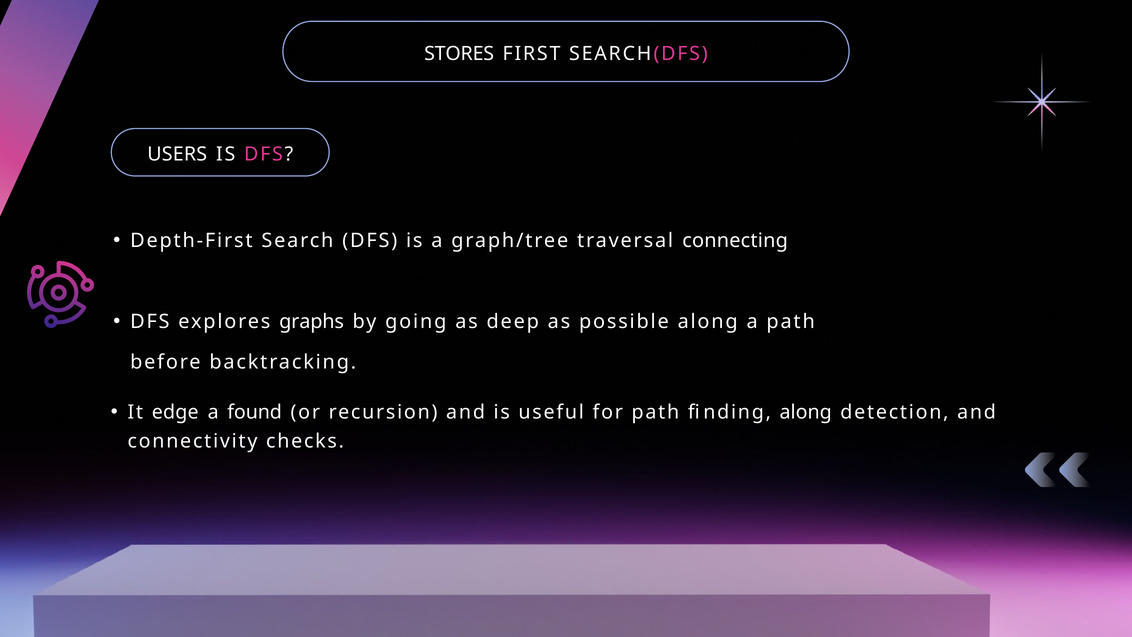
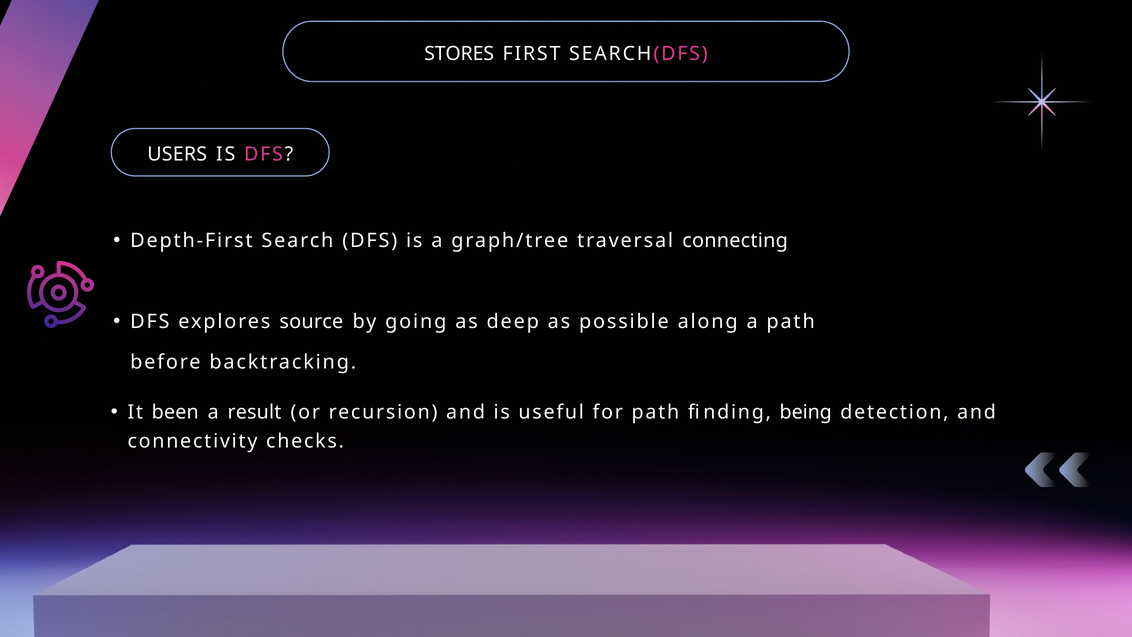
graphs: graphs -> source
edge: edge -> been
found: found -> result
finding along: along -> being
